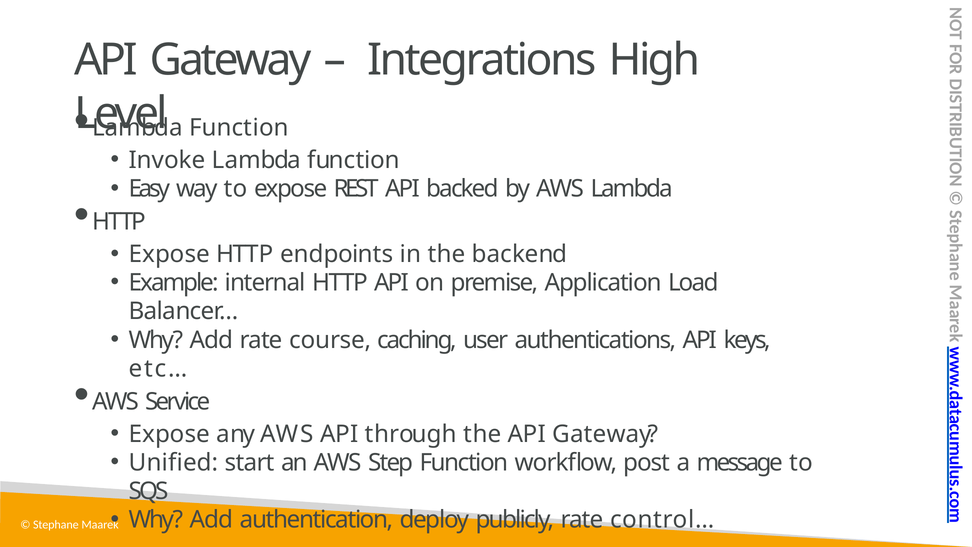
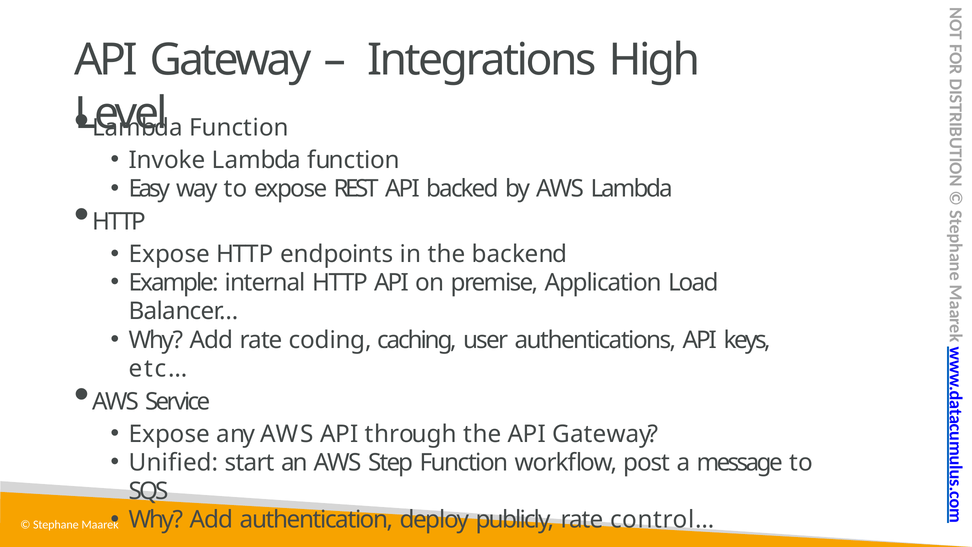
course: course -> coding
